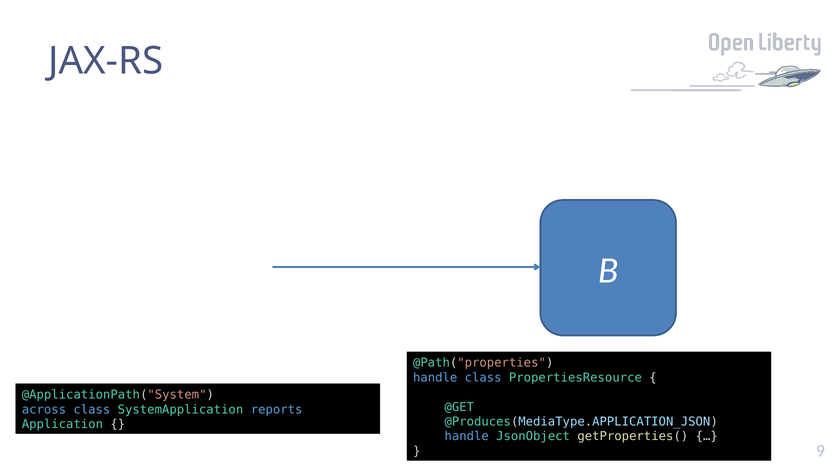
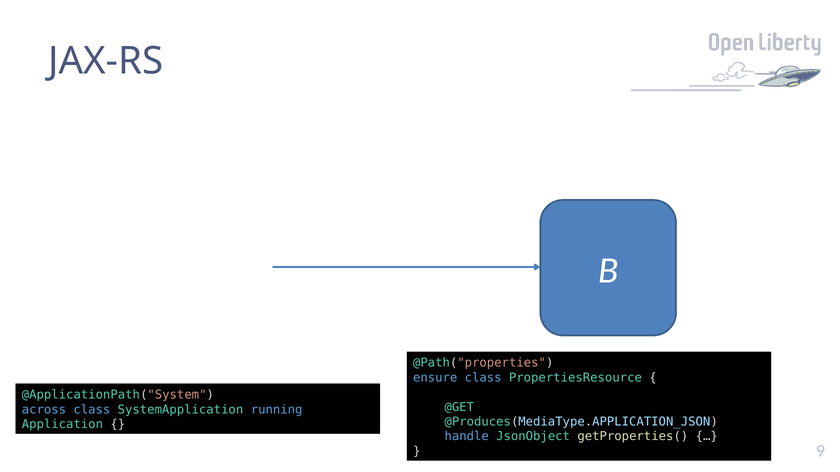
handle at (435, 378): handle -> ensure
reports: reports -> running
